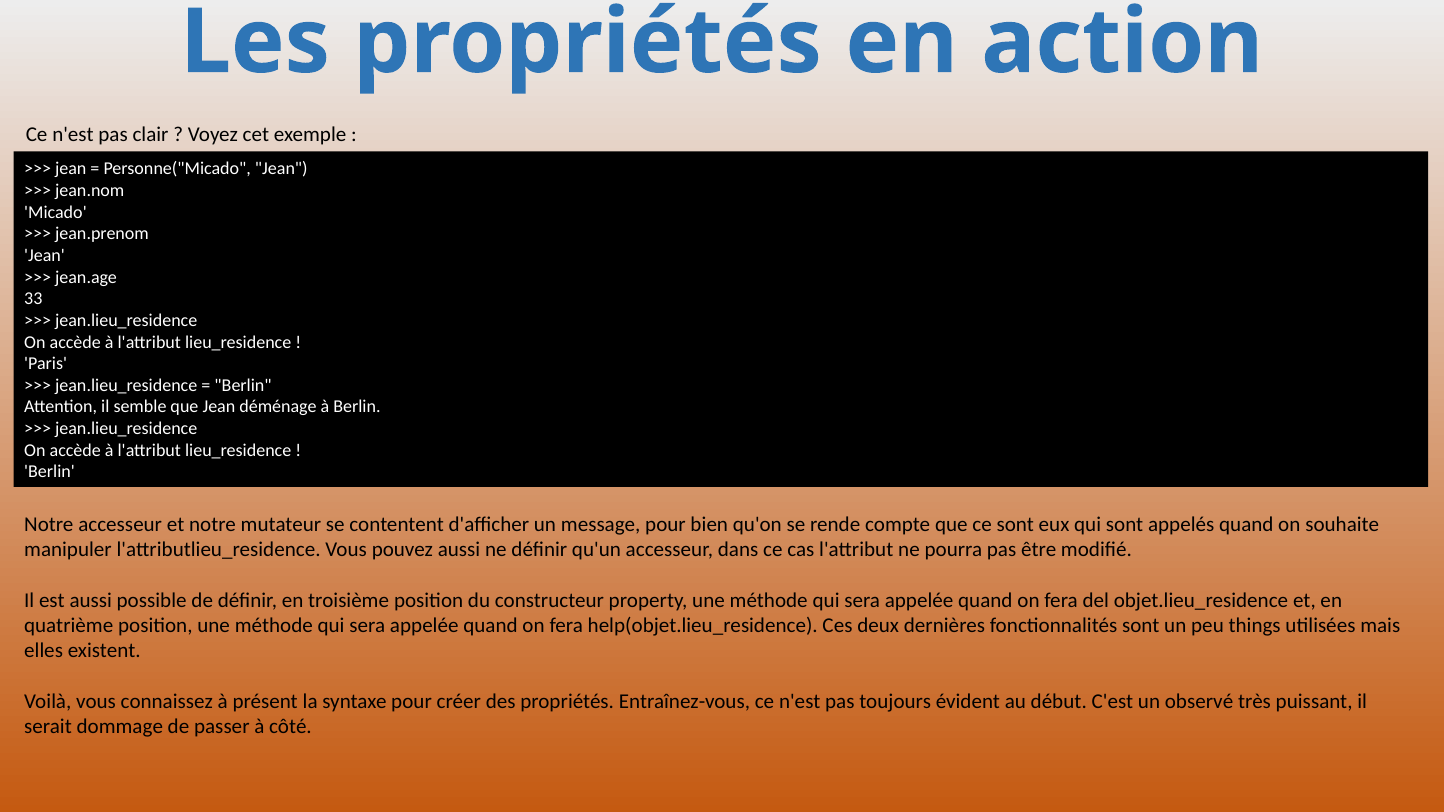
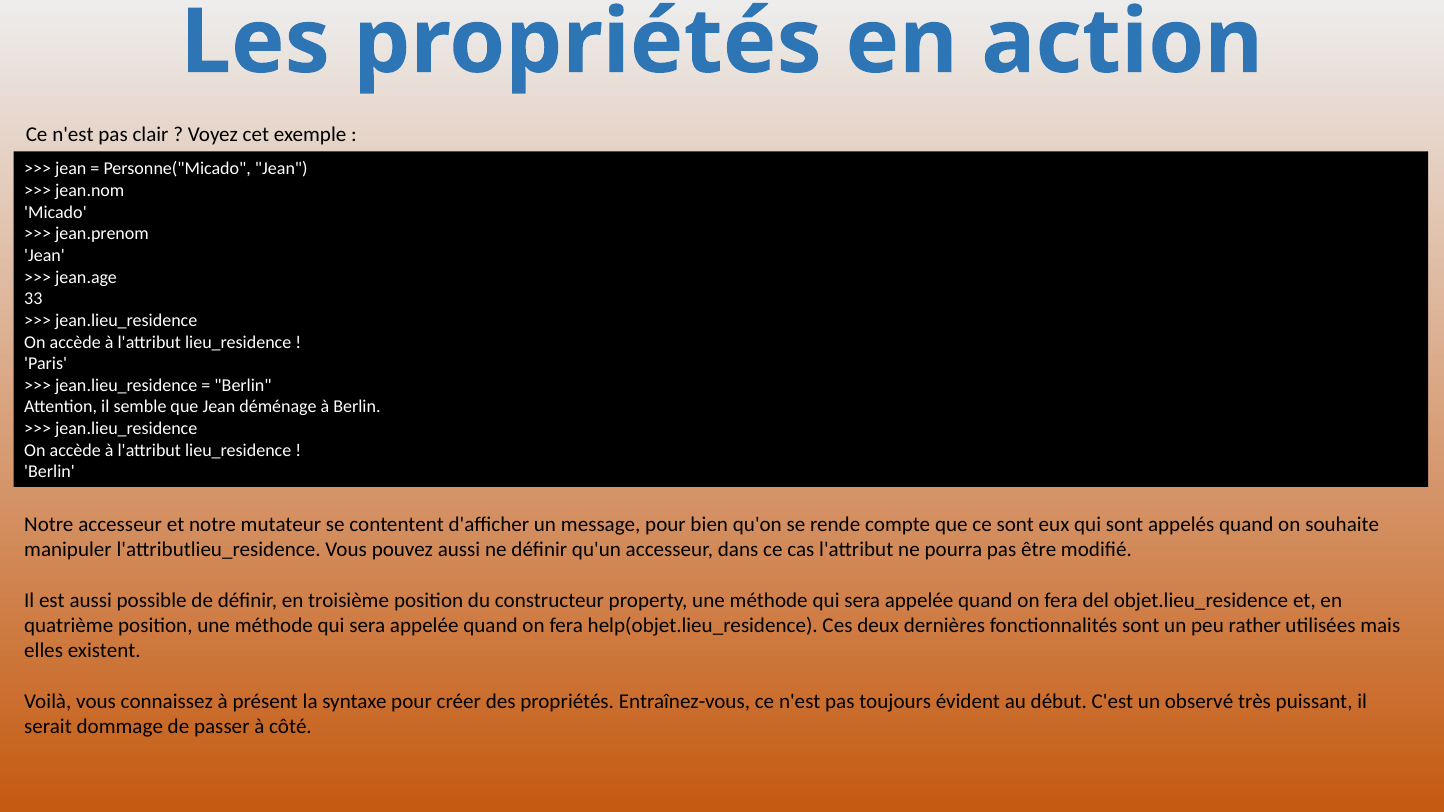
things: things -> rather
